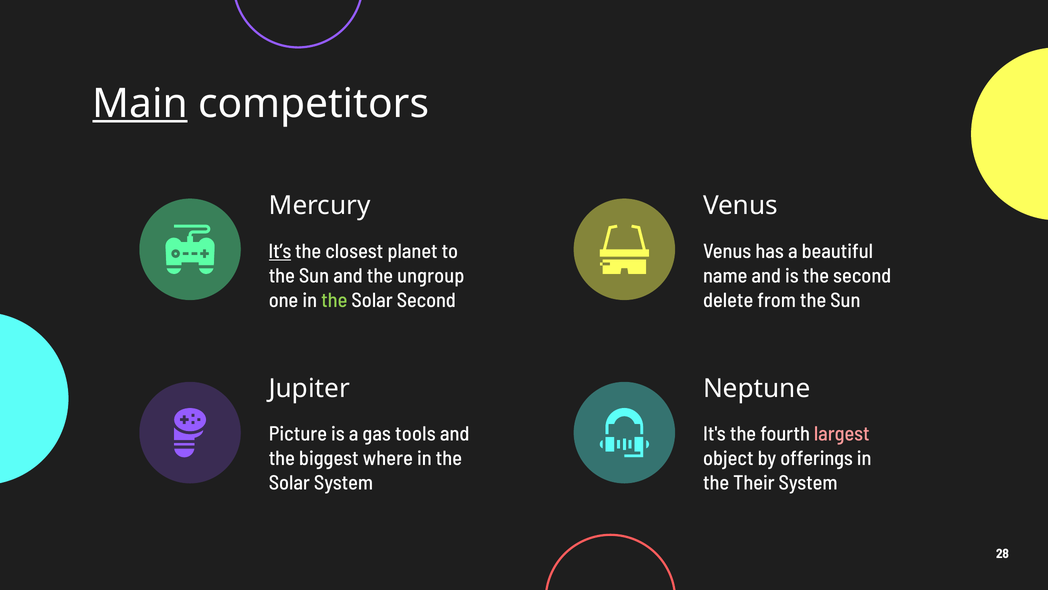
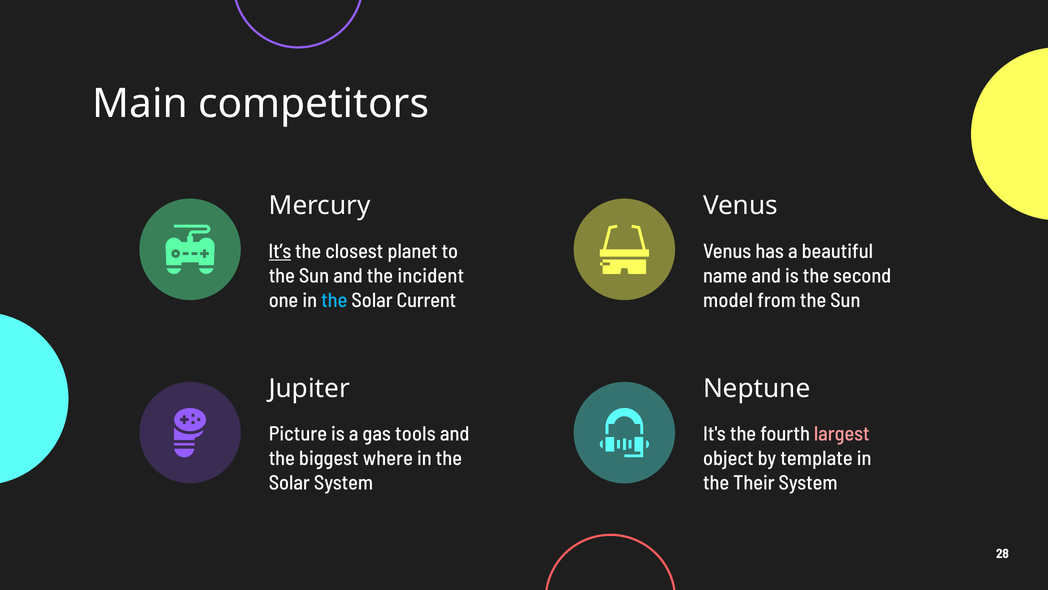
Main underline: present -> none
ungroup: ungroup -> incident
the at (334, 300) colour: light green -> light blue
Solar Second: Second -> Current
delete: delete -> model
offerings: offerings -> template
